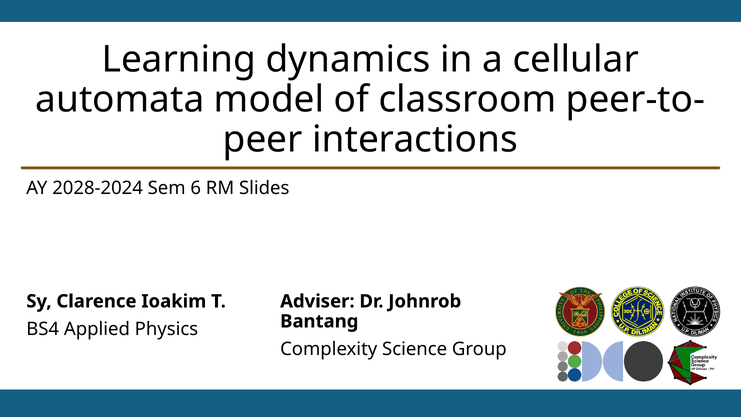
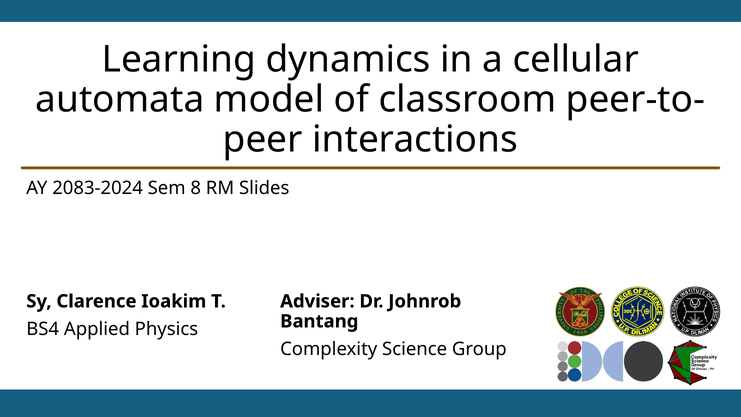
2028-2024: 2028-2024 -> 2083-2024
6: 6 -> 8
